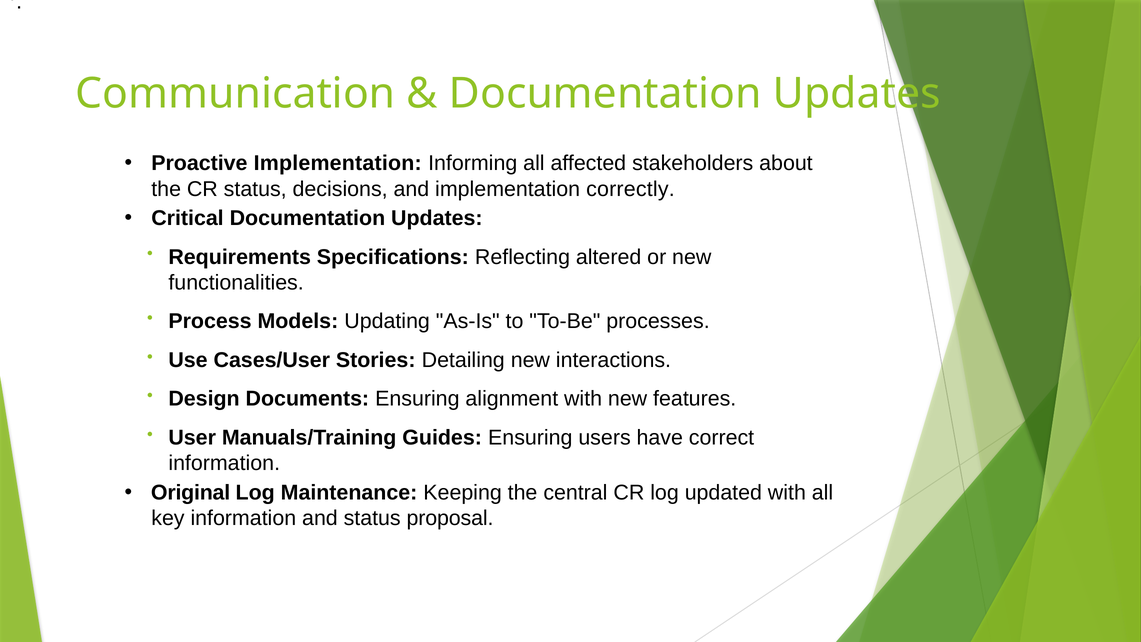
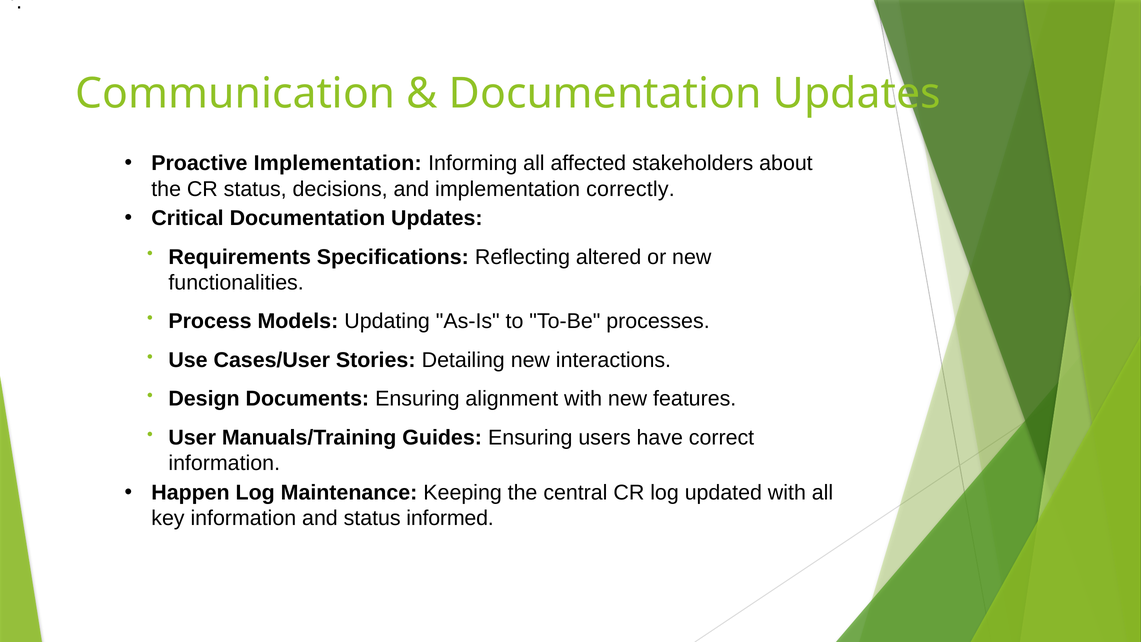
Original: Original -> Happen
proposal: proposal -> informed
